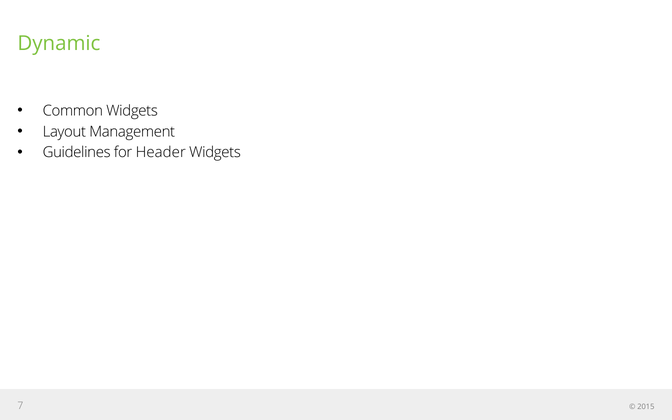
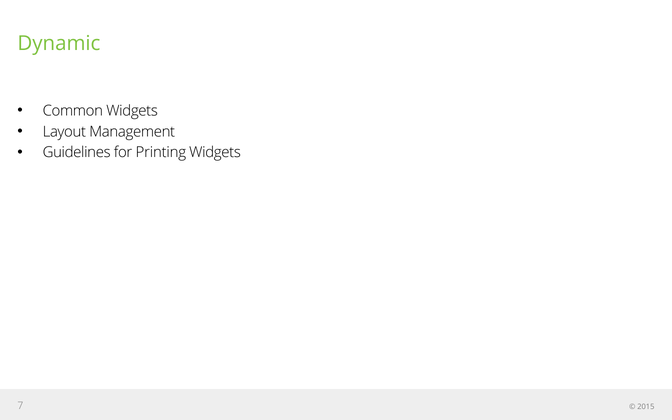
Header: Header -> Printing
